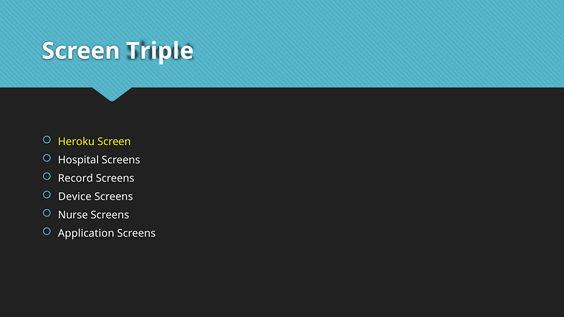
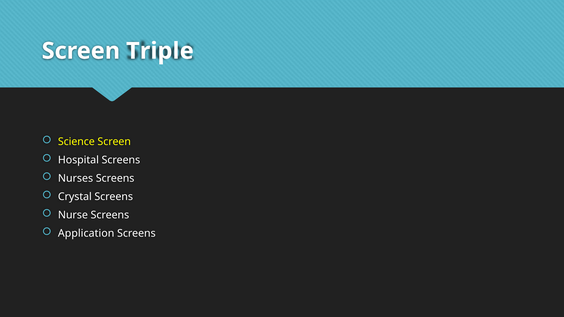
Heroku: Heroku -> Science
Record: Record -> Nurses
Device: Device -> Crystal
